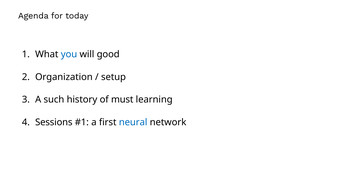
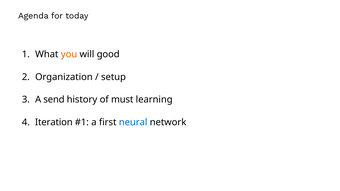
you colour: blue -> orange
such: such -> send
Sessions: Sessions -> Iteration
